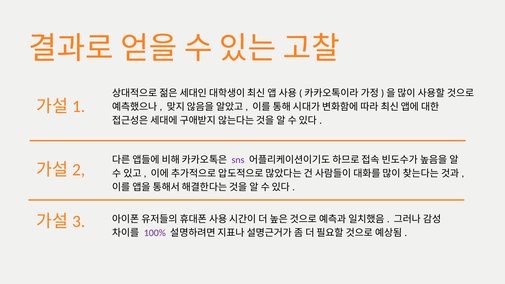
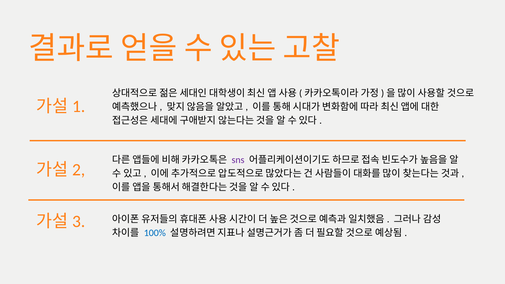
100% colour: purple -> blue
